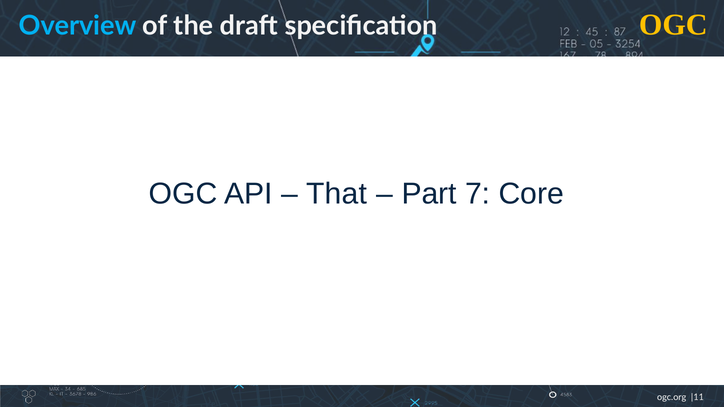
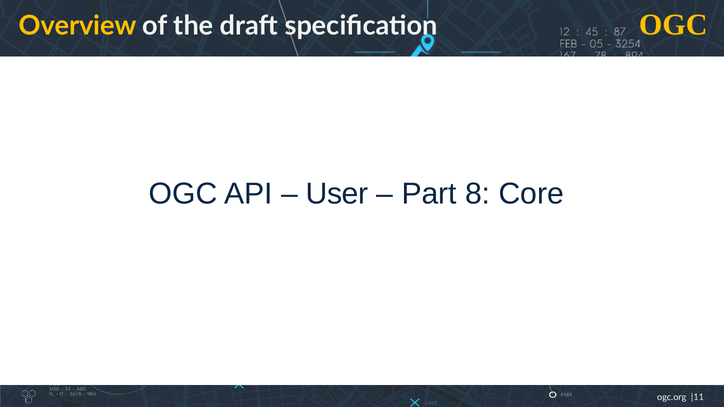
Overview colour: light blue -> yellow
That: That -> User
7: 7 -> 8
